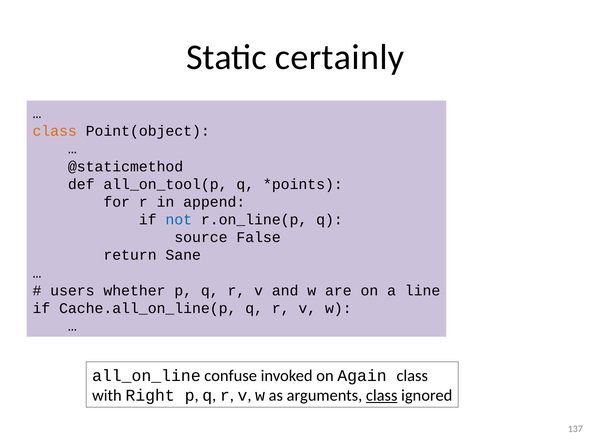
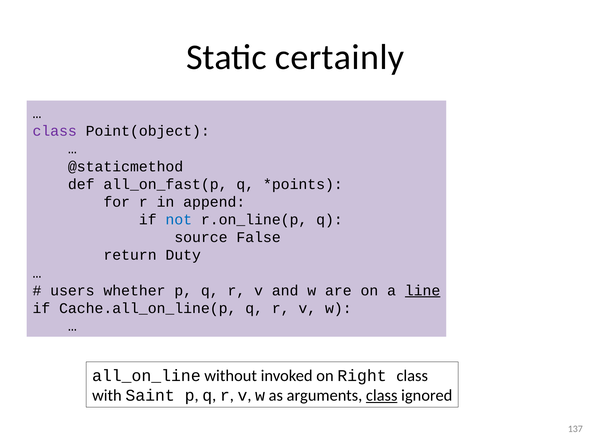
class at (55, 131) colour: orange -> purple
all_on_tool(p: all_on_tool(p -> all_on_fast(p
Sane: Sane -> Duty
line underline: none -> present
confuse: confuse -> without
Again: Again -> Right
Right: Right -> Saint
